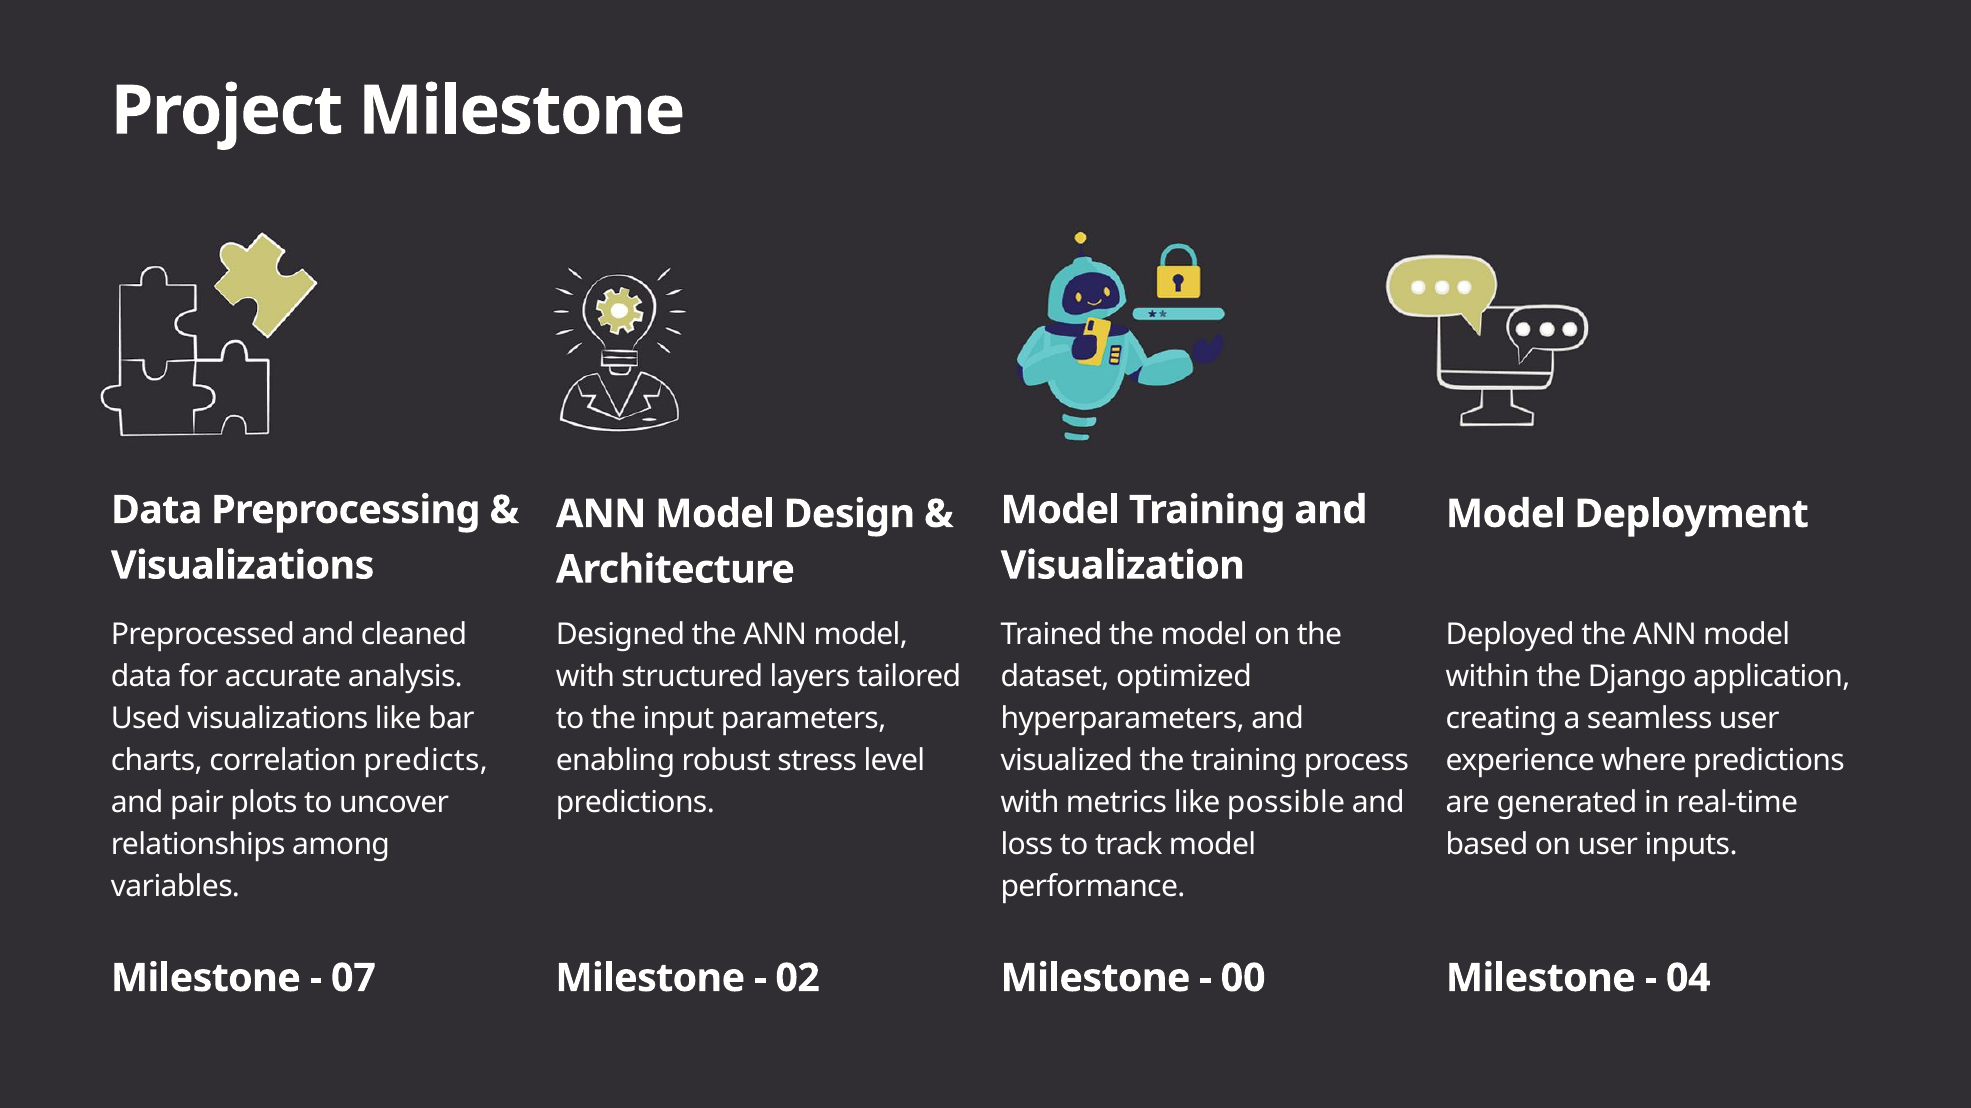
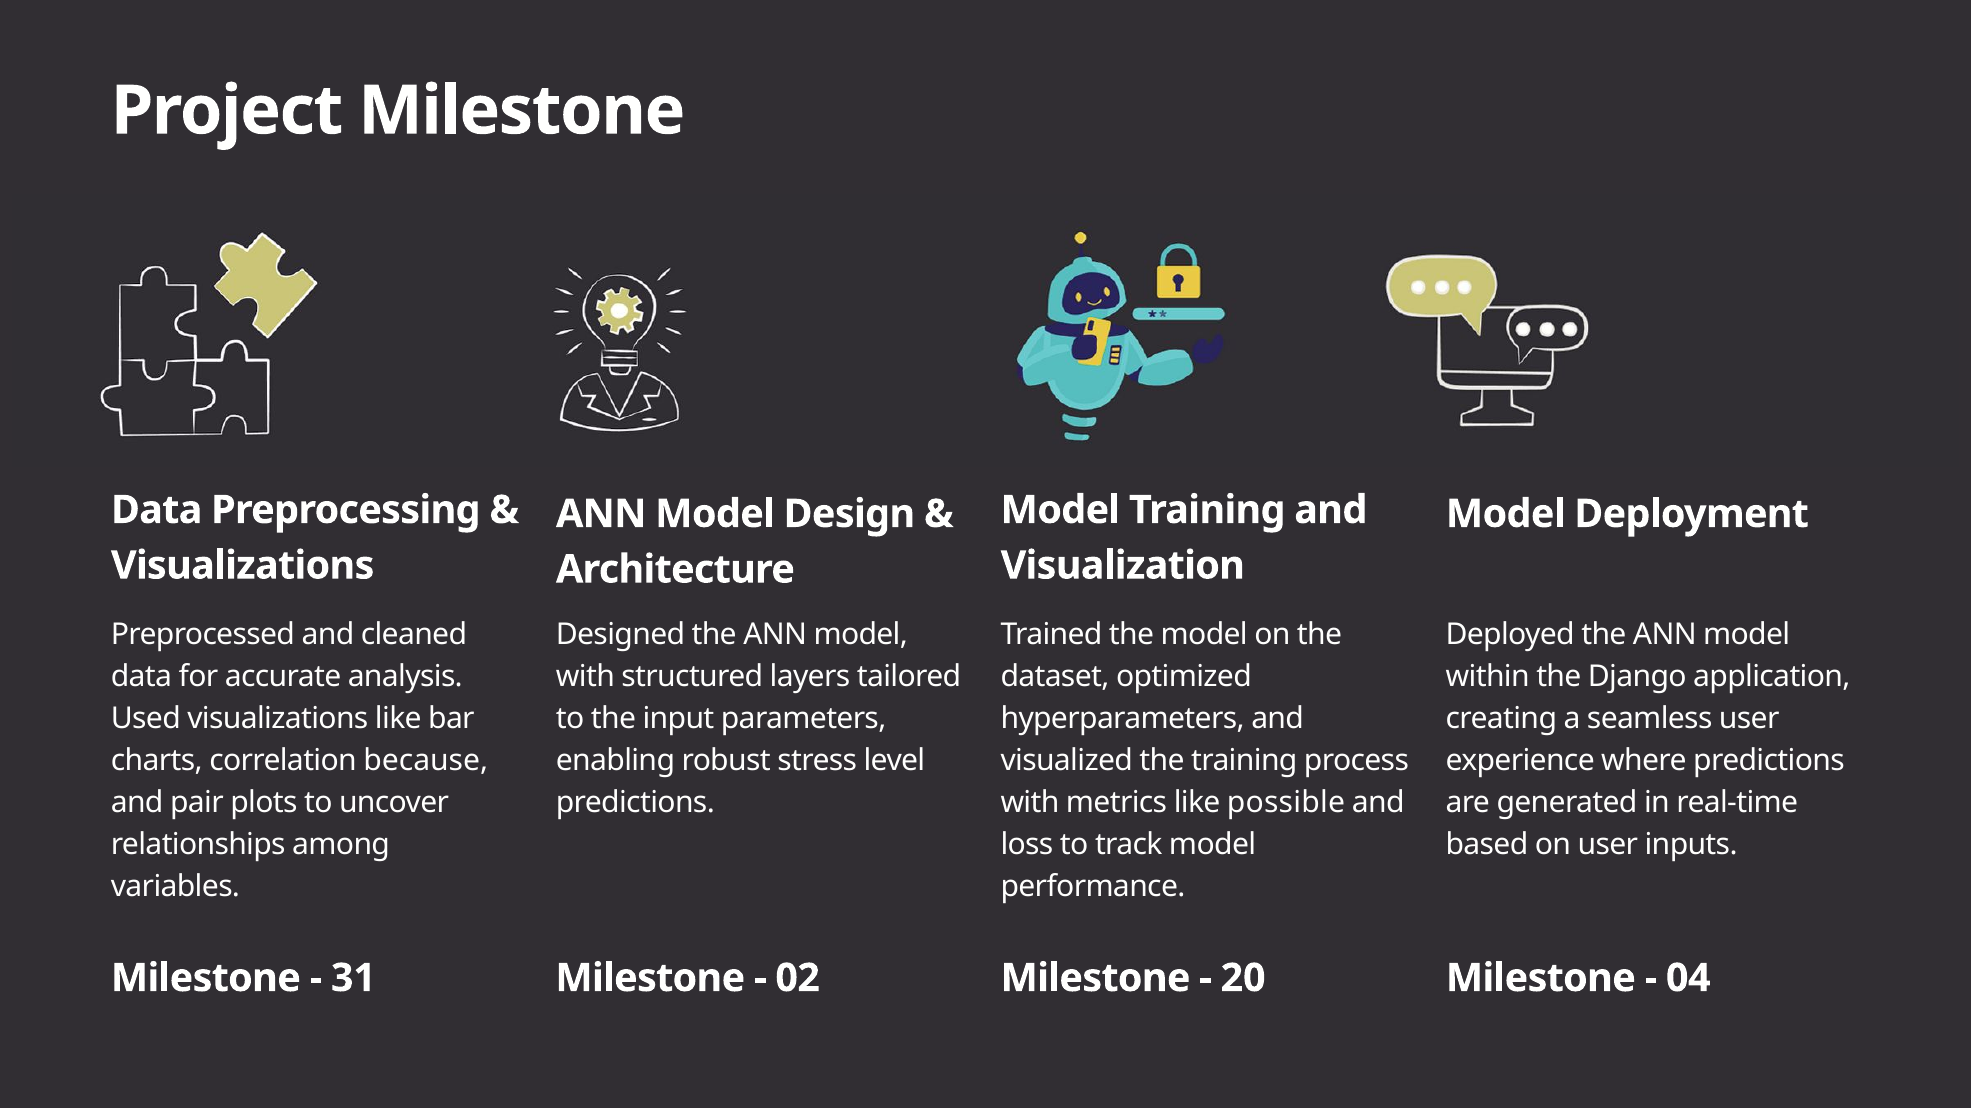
predicts: predicts -> because
07: 07 -> 31
00: 00 -> 20
